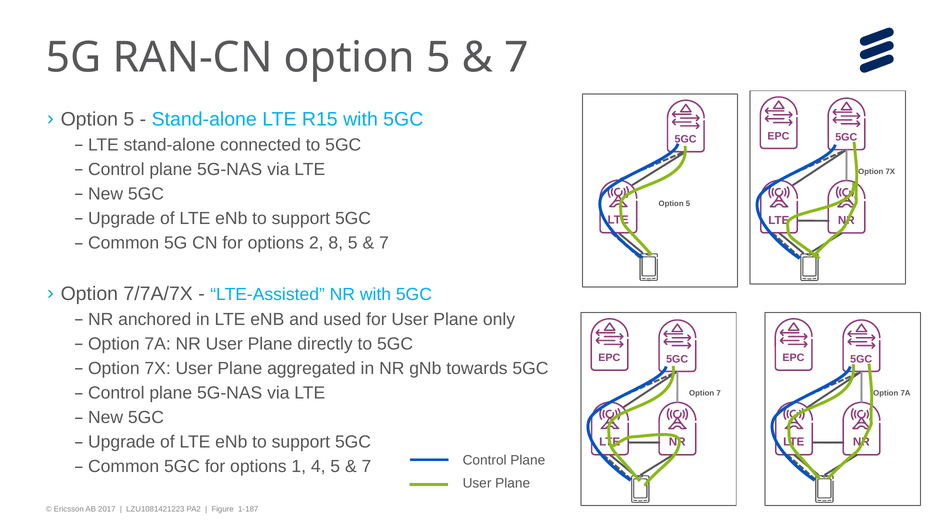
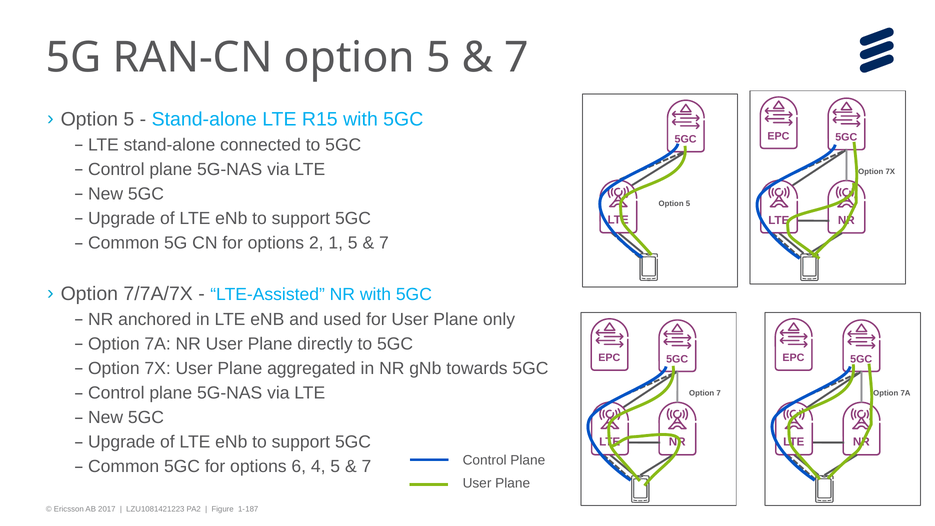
8: 8 -> 1
1: 1 -> 6
